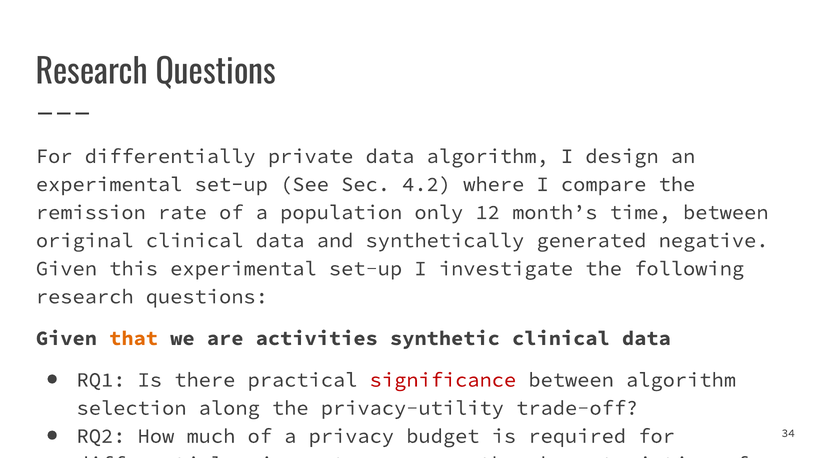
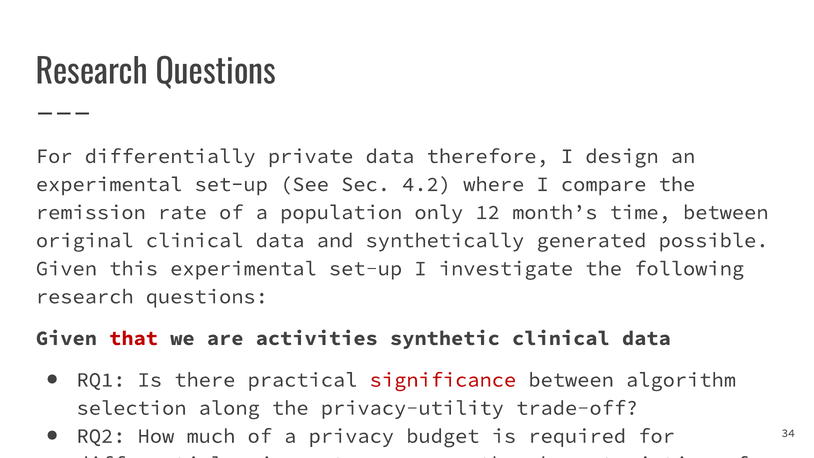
data algorithm: algorithm -> therefore
negative: negative -> possible
that colour: orange -> red
